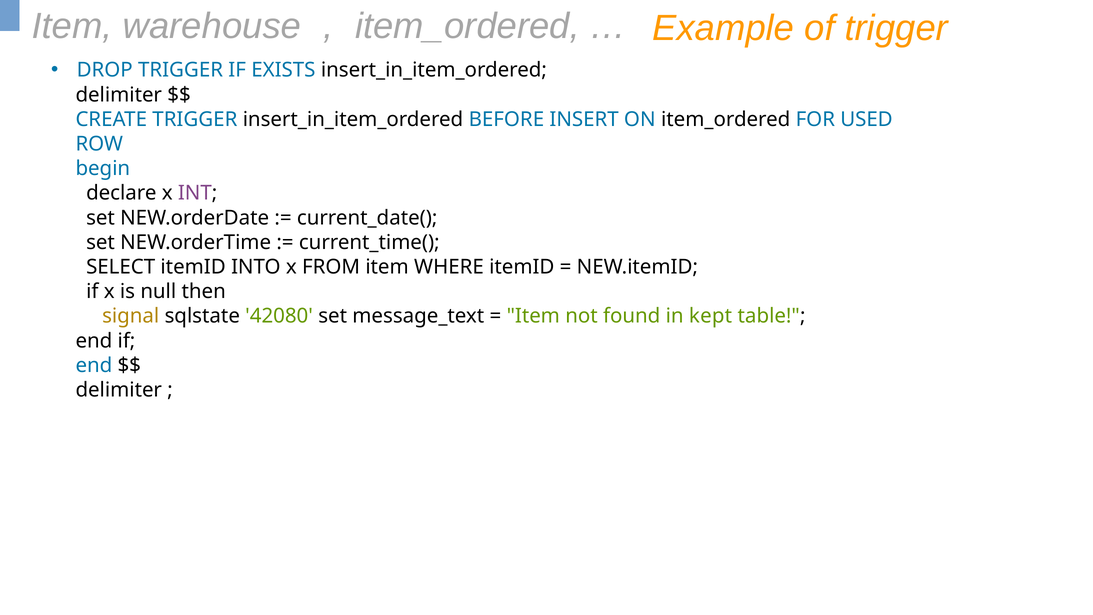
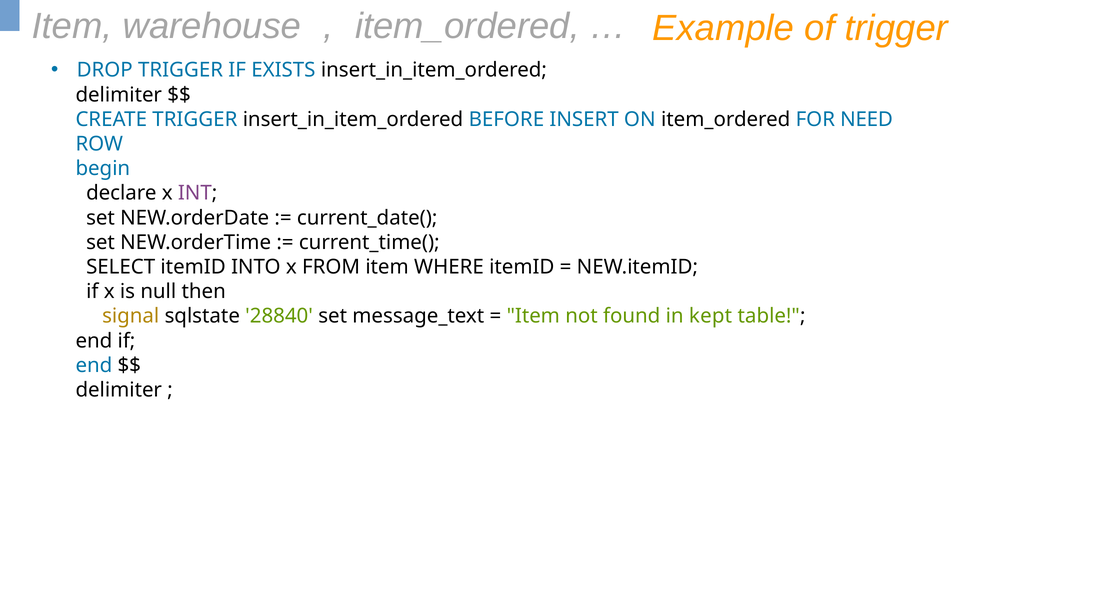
USED: USED -> NEED
42080: 42080 -> 28840
